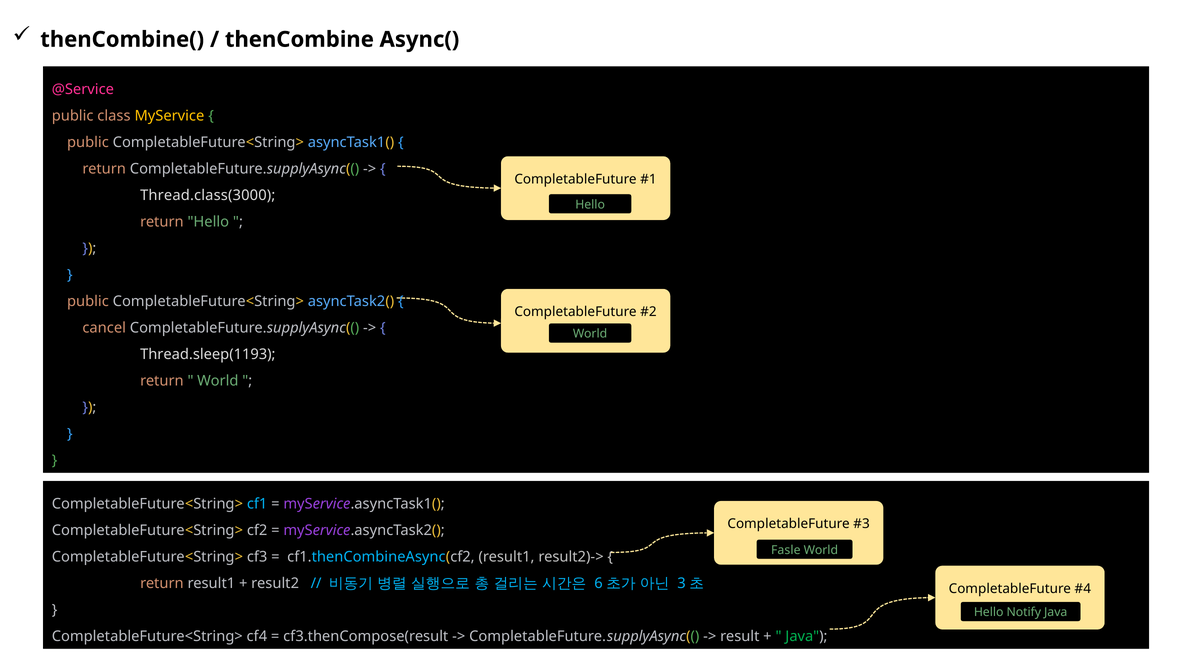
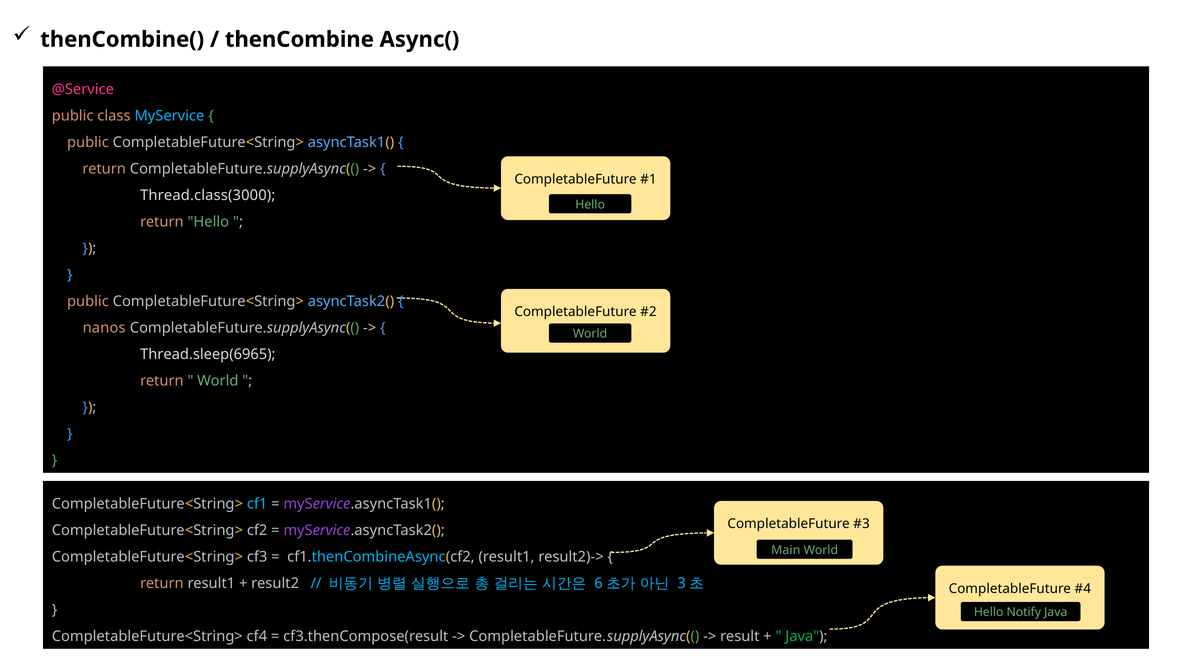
MyService colour: yellow -> light blue
cancel: cancel -> nanos
Thread.sleep(1193: Thread.sleep(1193 -> Thread.sleep(6965
Fasle: Fasle -> Main
